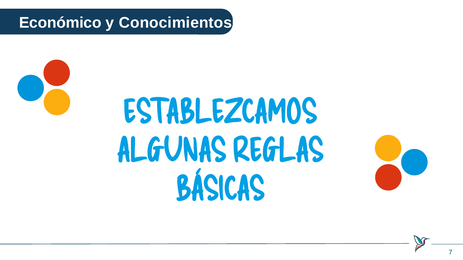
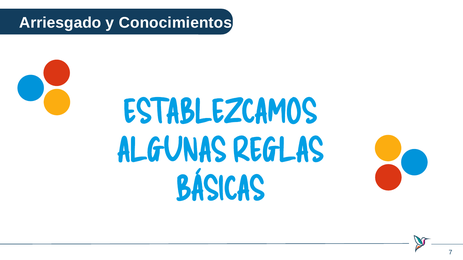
Económico: Económico -> Arriesgado
